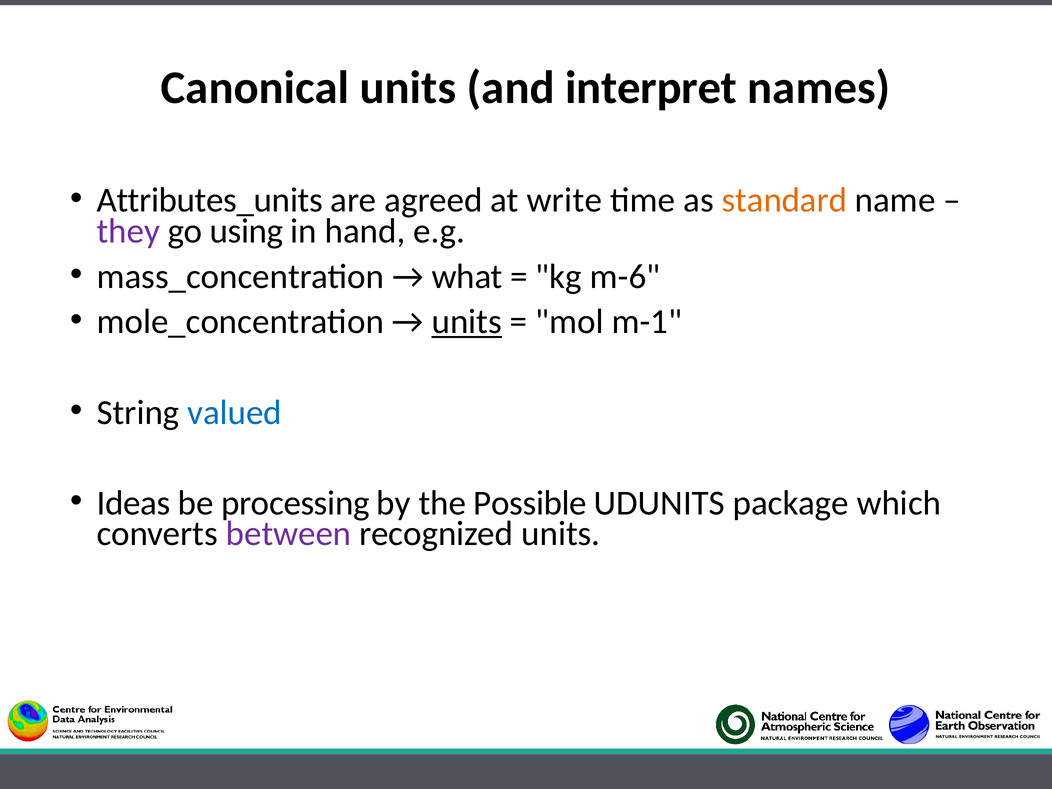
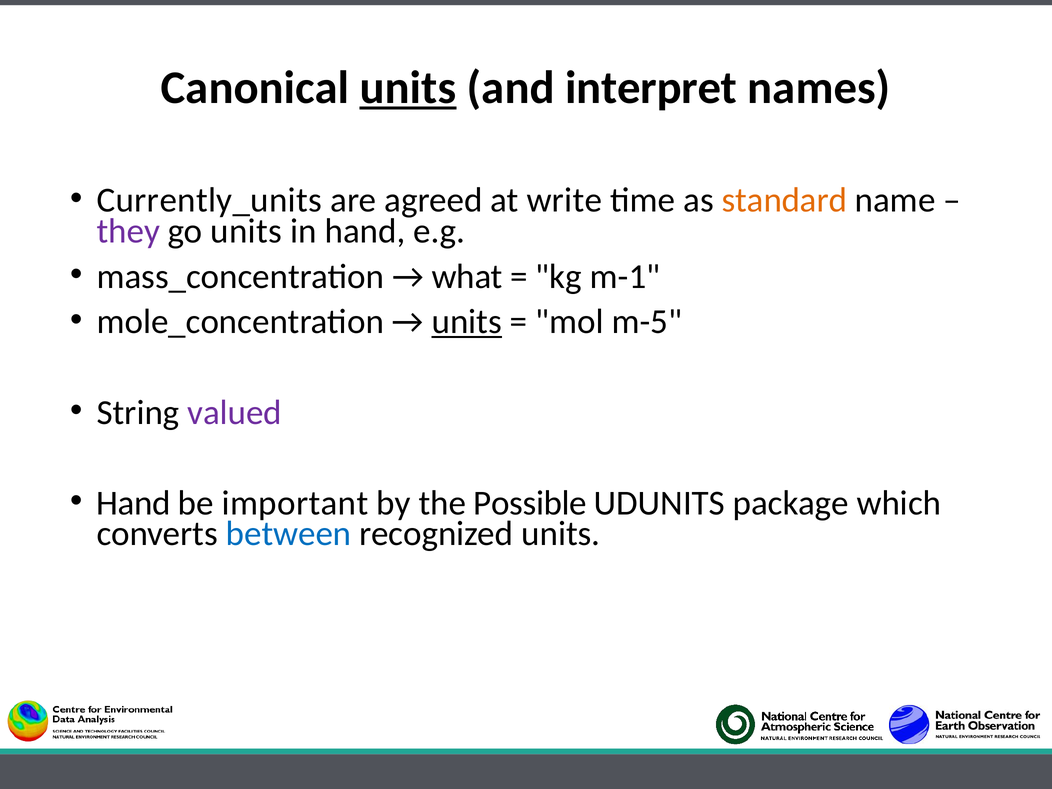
units at (408, 88) underline: none -> present
Attributes_units: Attributes_units -> Currently_units
go using: using -> units
m-6: m-6 -> m-1
m-1: m-1 -> m-5
valued colour: blue -> purple
Ideas at (133, 503): Ideas -> Hand
processing: processing -> important
between colour: purple -> blue
